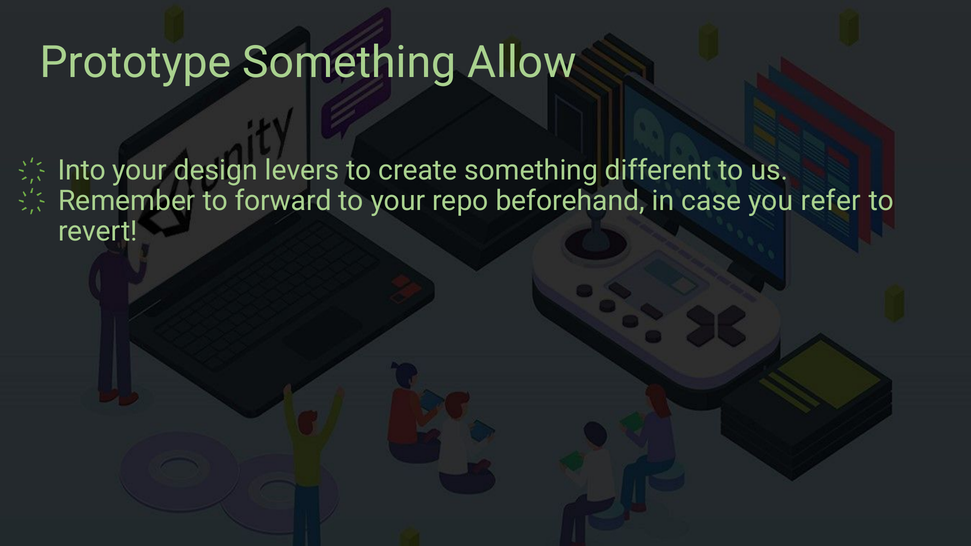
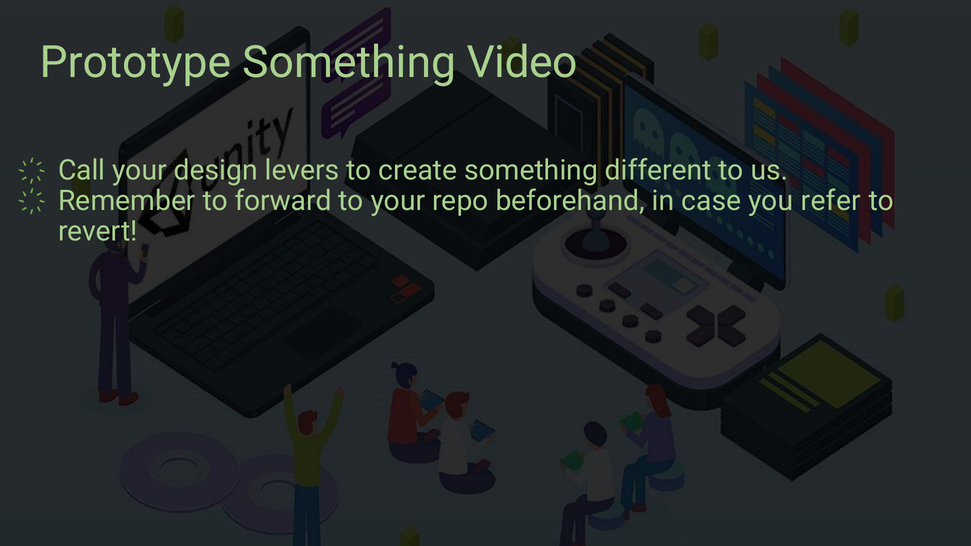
Allow: Allow -> Video
Into: Into -> Call
